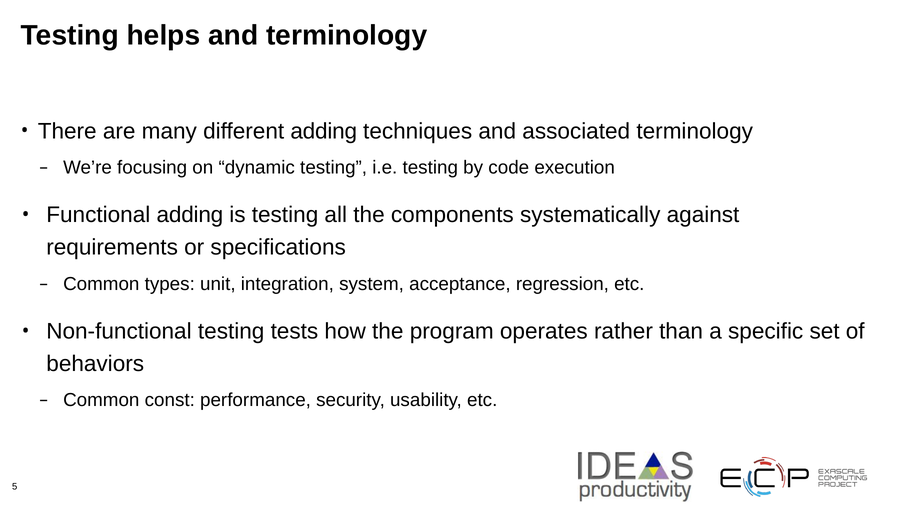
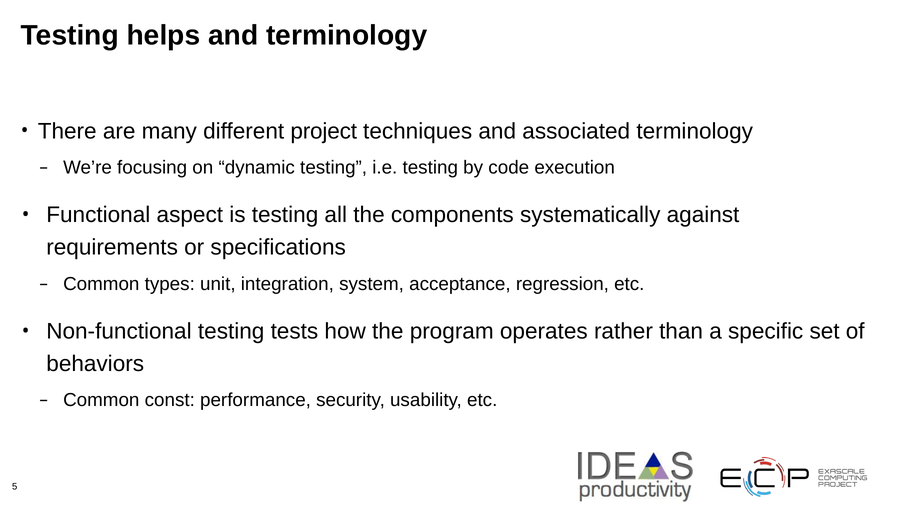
different adding: adding -> project
Functional adding: adding -> aspect
